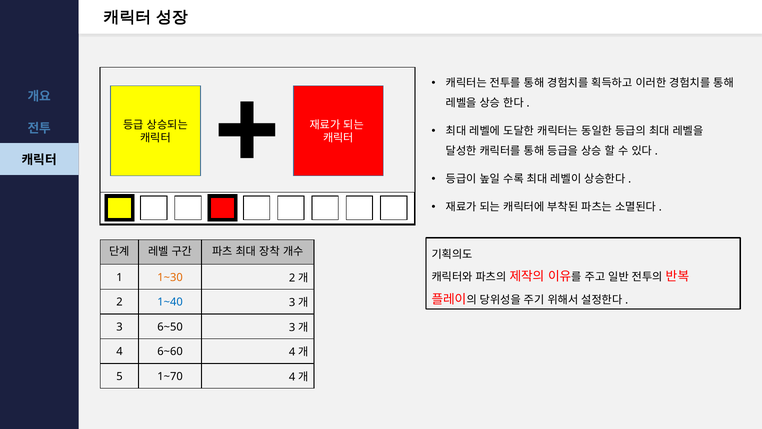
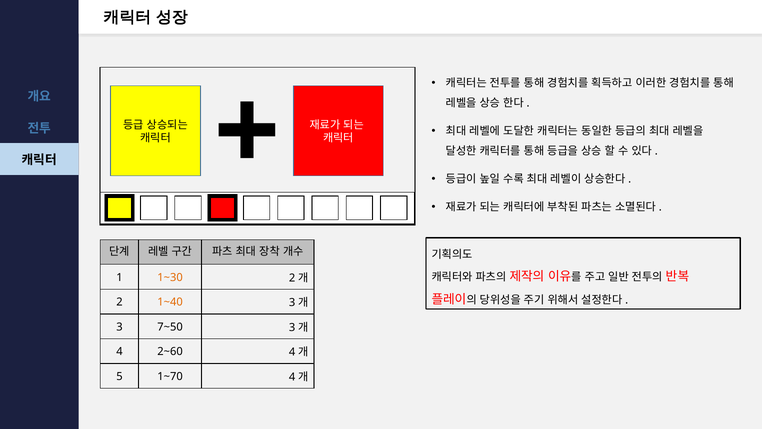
1~40 colour: blue -> orange
6~50: 6~50 -> 7~50
6~60: 6~60 -> 2~60
